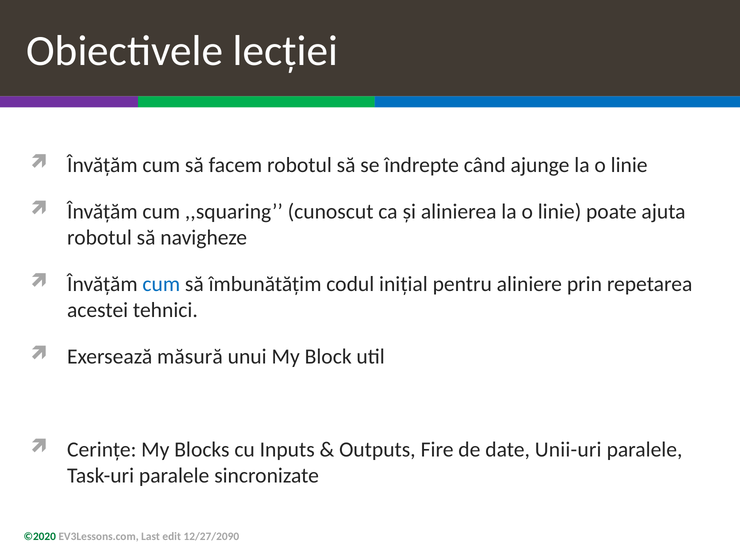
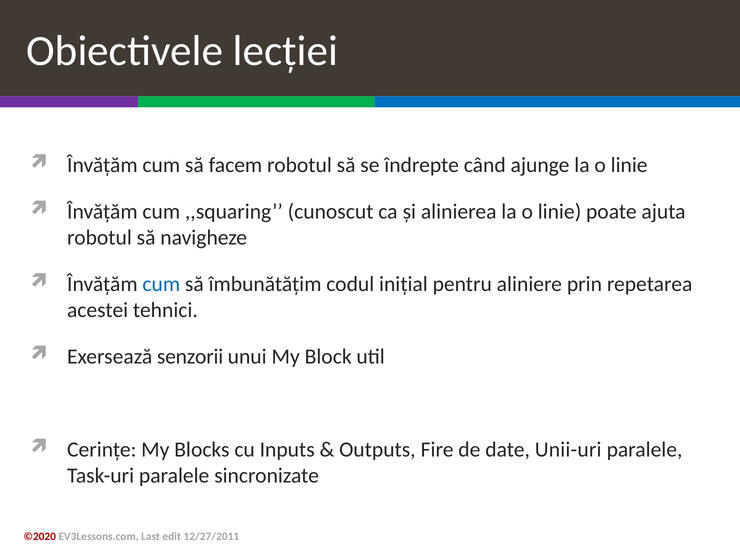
măsură: măsură -> senzorii
©2020 colour: green -> red
12/27/2090: 12/27/2090 -> 12/27/2011
